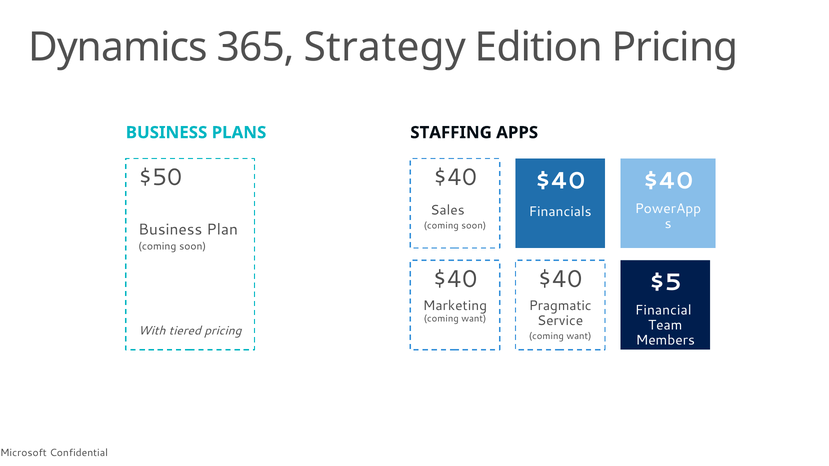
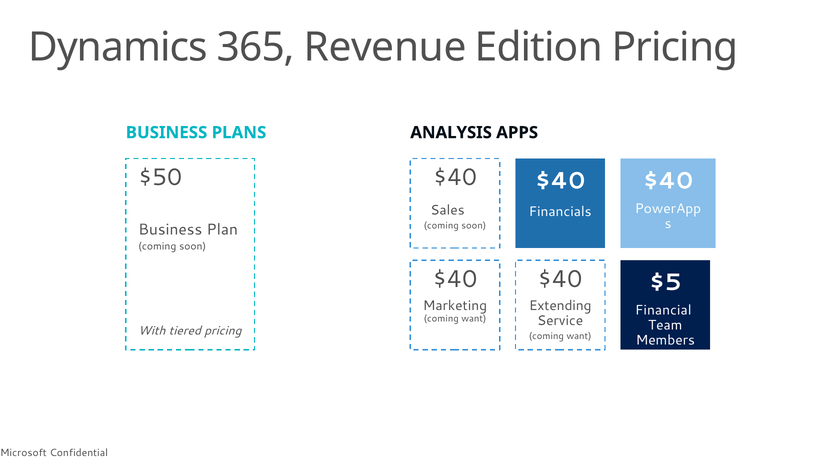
Strategy: Strategy -> Revenue
STAFFING: STAFFING -> ANALYSIS
Pragmatic: Pragmatic -> Extending
